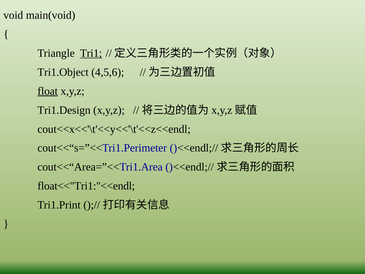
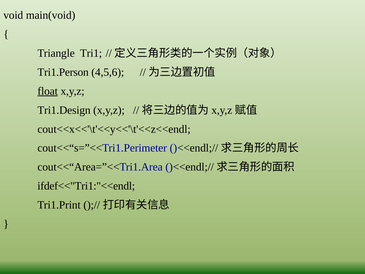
Tri1 underline: present -> none
Tri1.Object: Tri1.Object -> Tri1.Person
float<<"Tri1:"<<endl: float<<"Tri1:"<<endl -> ifdef<<"Tri1:"<<endl
